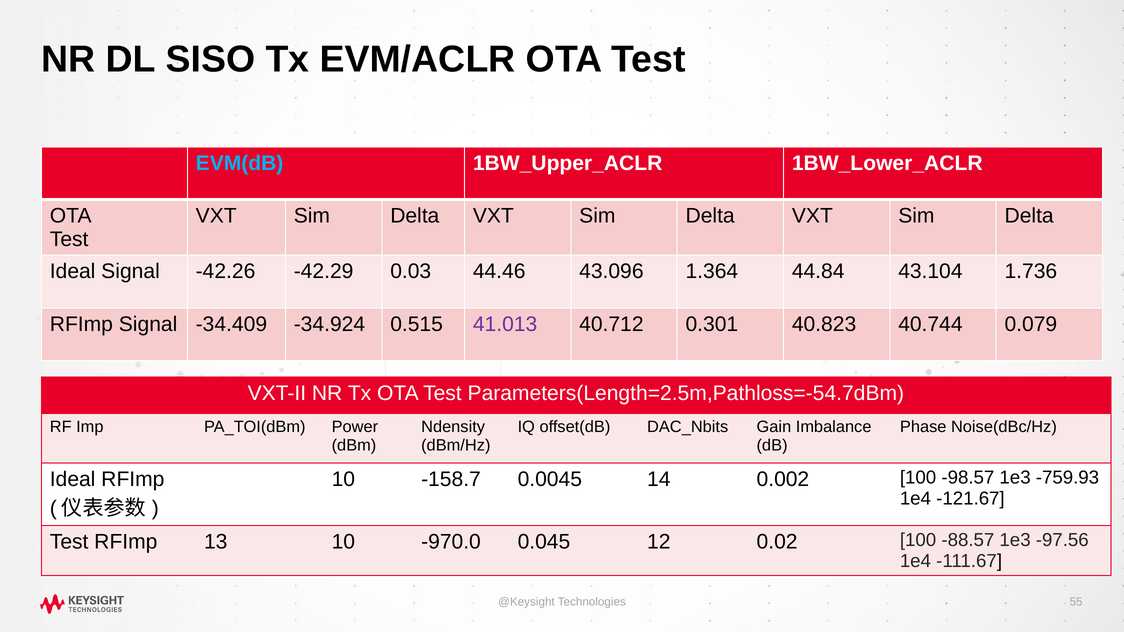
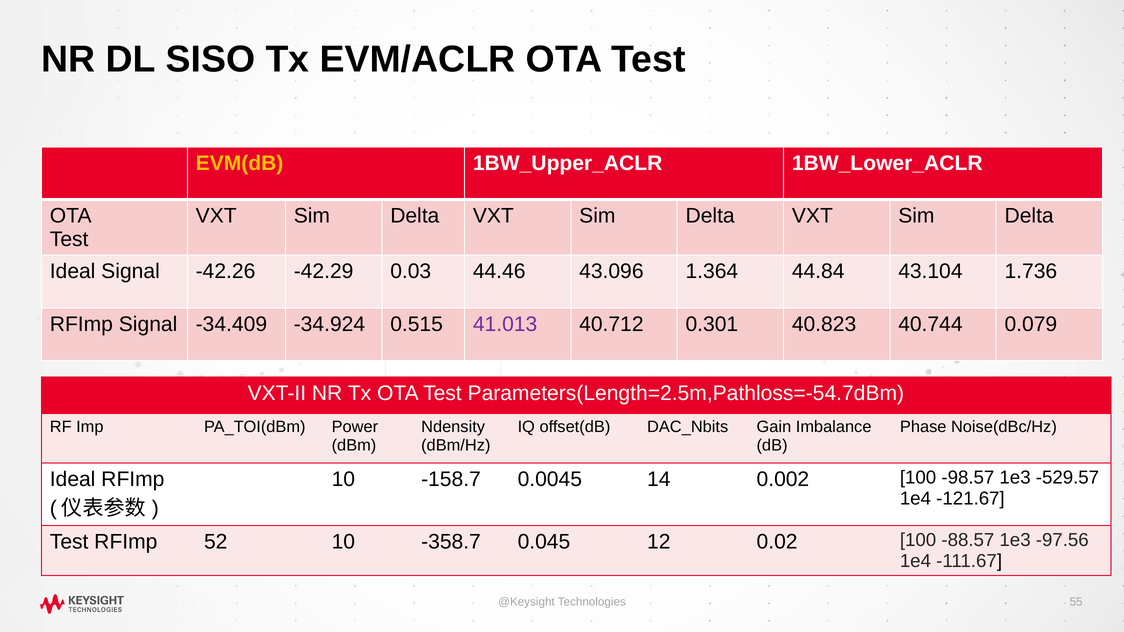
EVM(dB colour: light blue -> yellow
-759.93: -759.93 -> -529.57
13: 13 -> 52
-970.0: -970.0 -> -358.7
